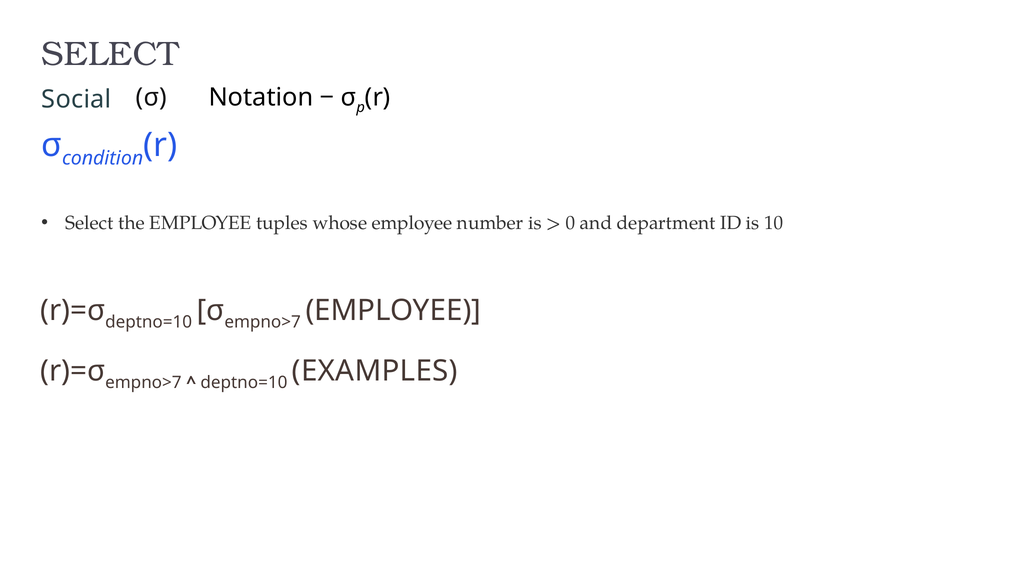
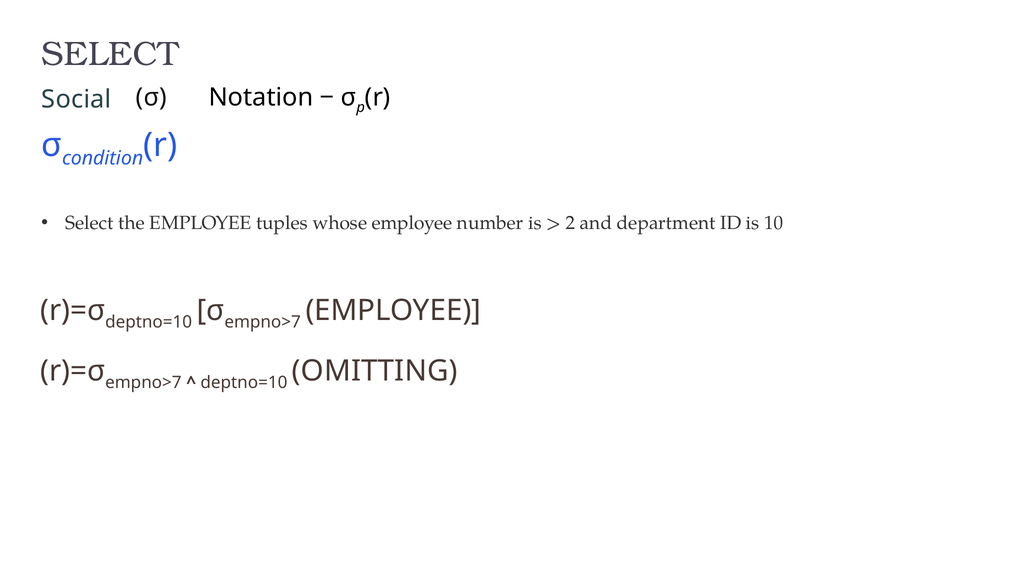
0: 0 -> 2
EXAMPLES: EXAMPLES -> OMITTING
